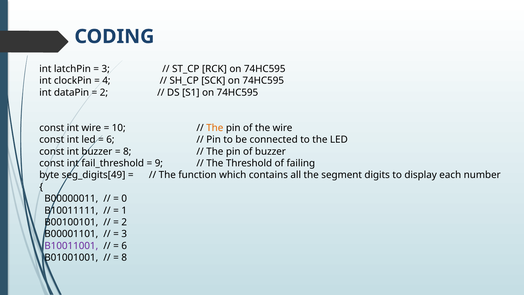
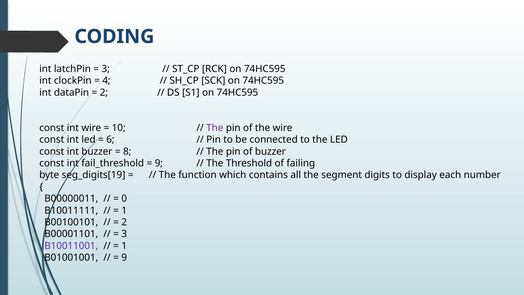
The at (215, 128) colour: orange -> purple
seg_digits[49: seg_digits[49 -> seg_digits[19
6 at (124, 246): 6 -> 1
8 at (124, 257): 8 -> 9
